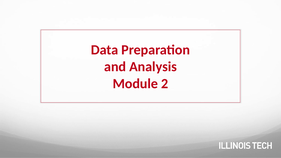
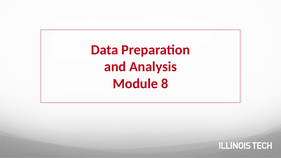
2: 2 -> 8
